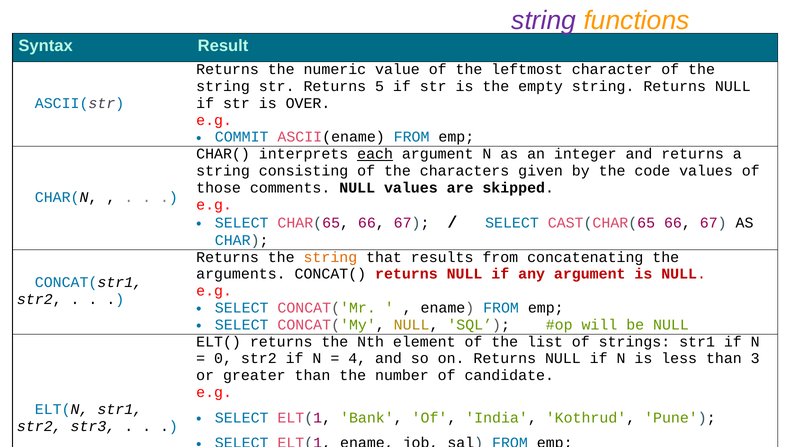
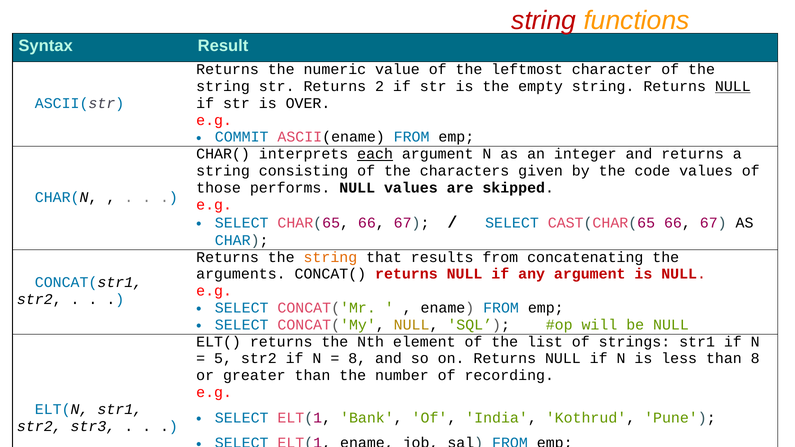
string at (544, 21) colour: purple -> red
5: 5 -> 2
NULL at (733, 86) underline: none -> present
comments: comments -> performs
0: 0 -> 5
4 at (357, 359): 4 -> 8
than 3: 3 -> 8
candidate: candidate -> recording
